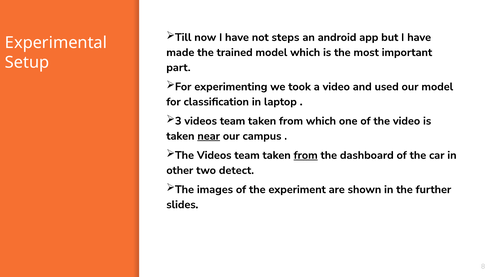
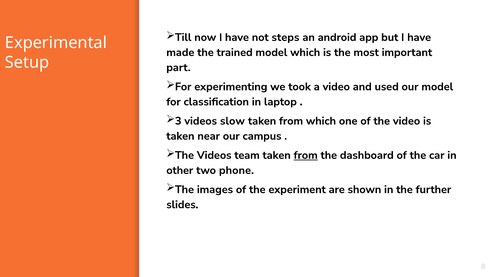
team at (233, 121): team -> slow
near underline: present -> none
detect: detect -> phone
